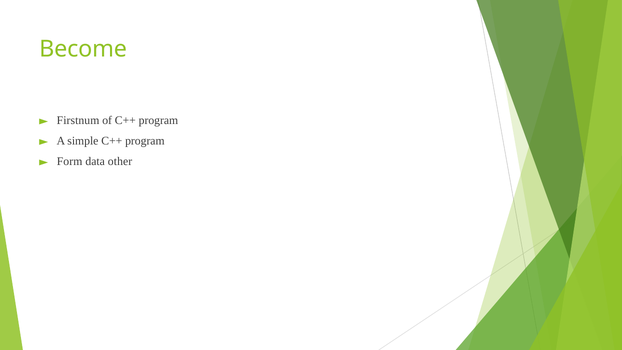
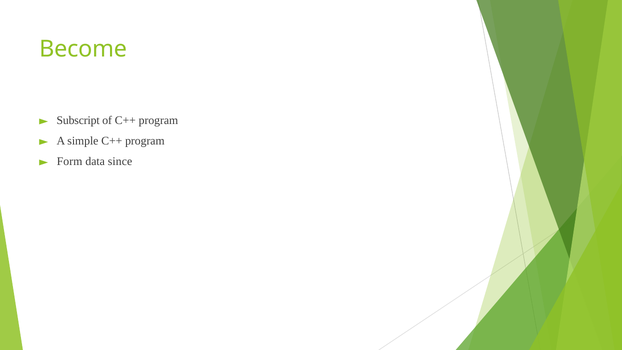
Firstnum: Firstnum -> Subscript
other: other -> since
